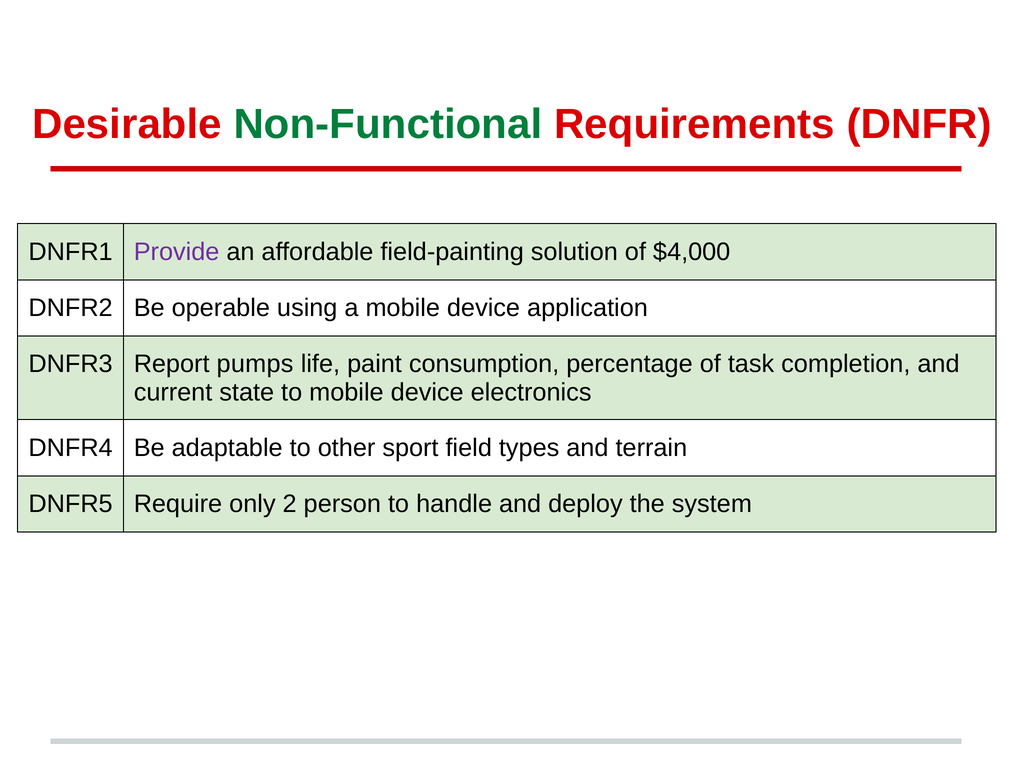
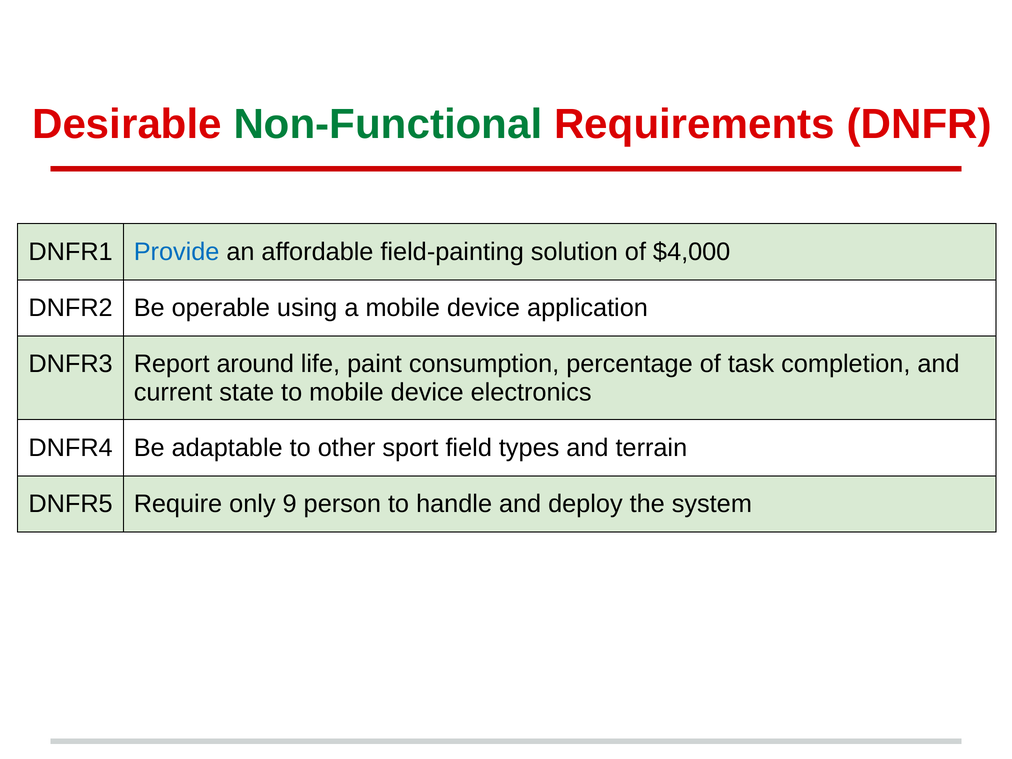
Provide colour: purple -> blue
pumps: pumps -> around
2: 2 -> 9
